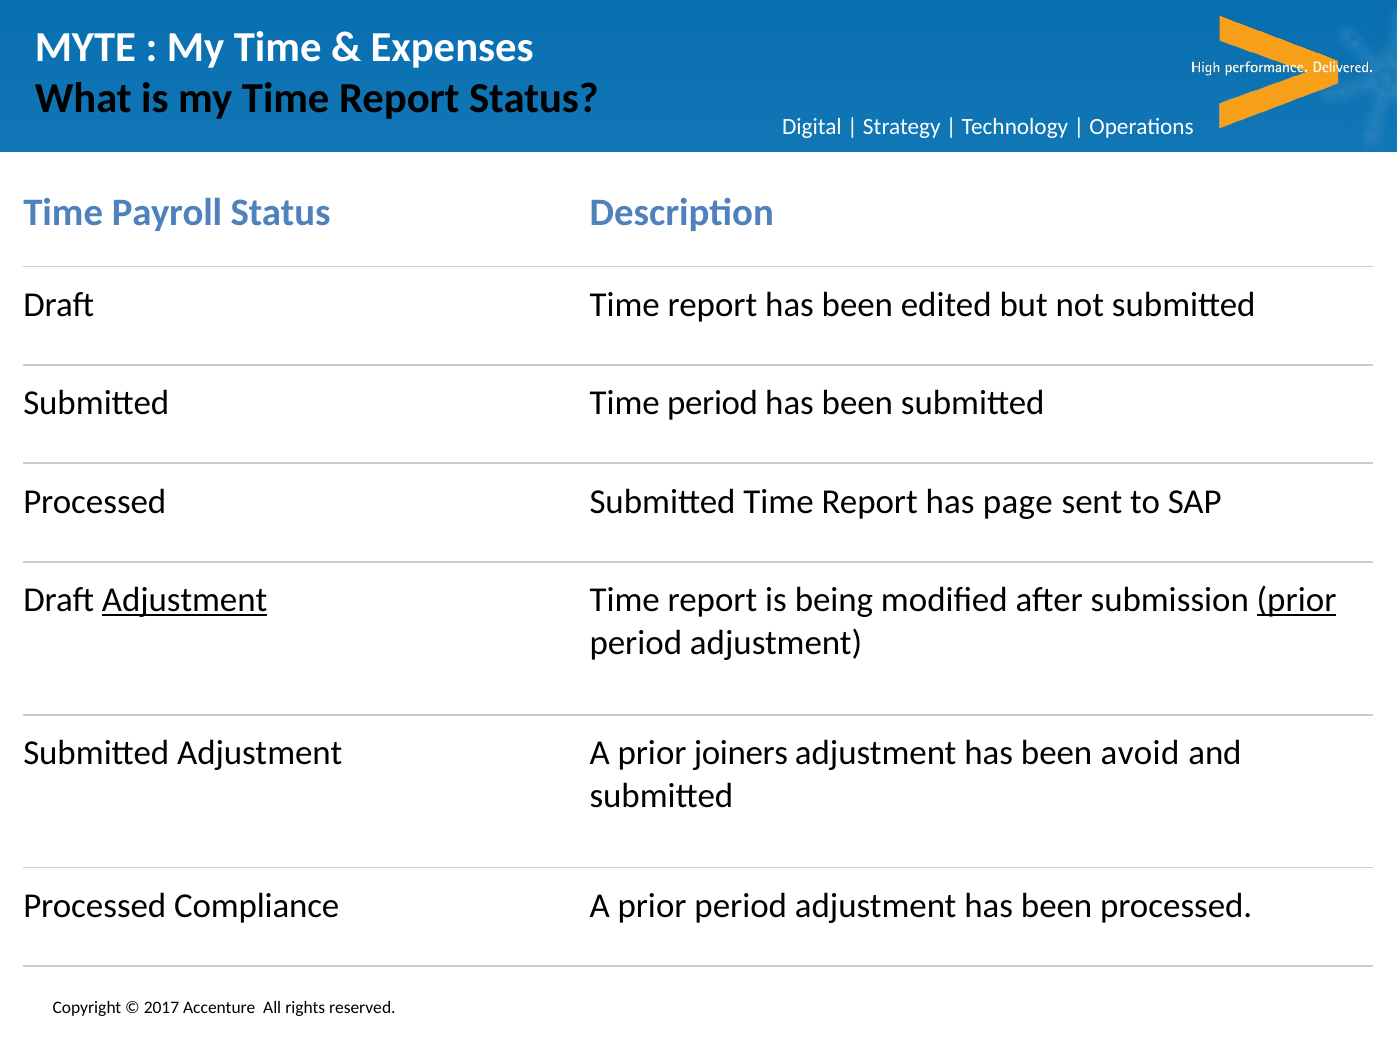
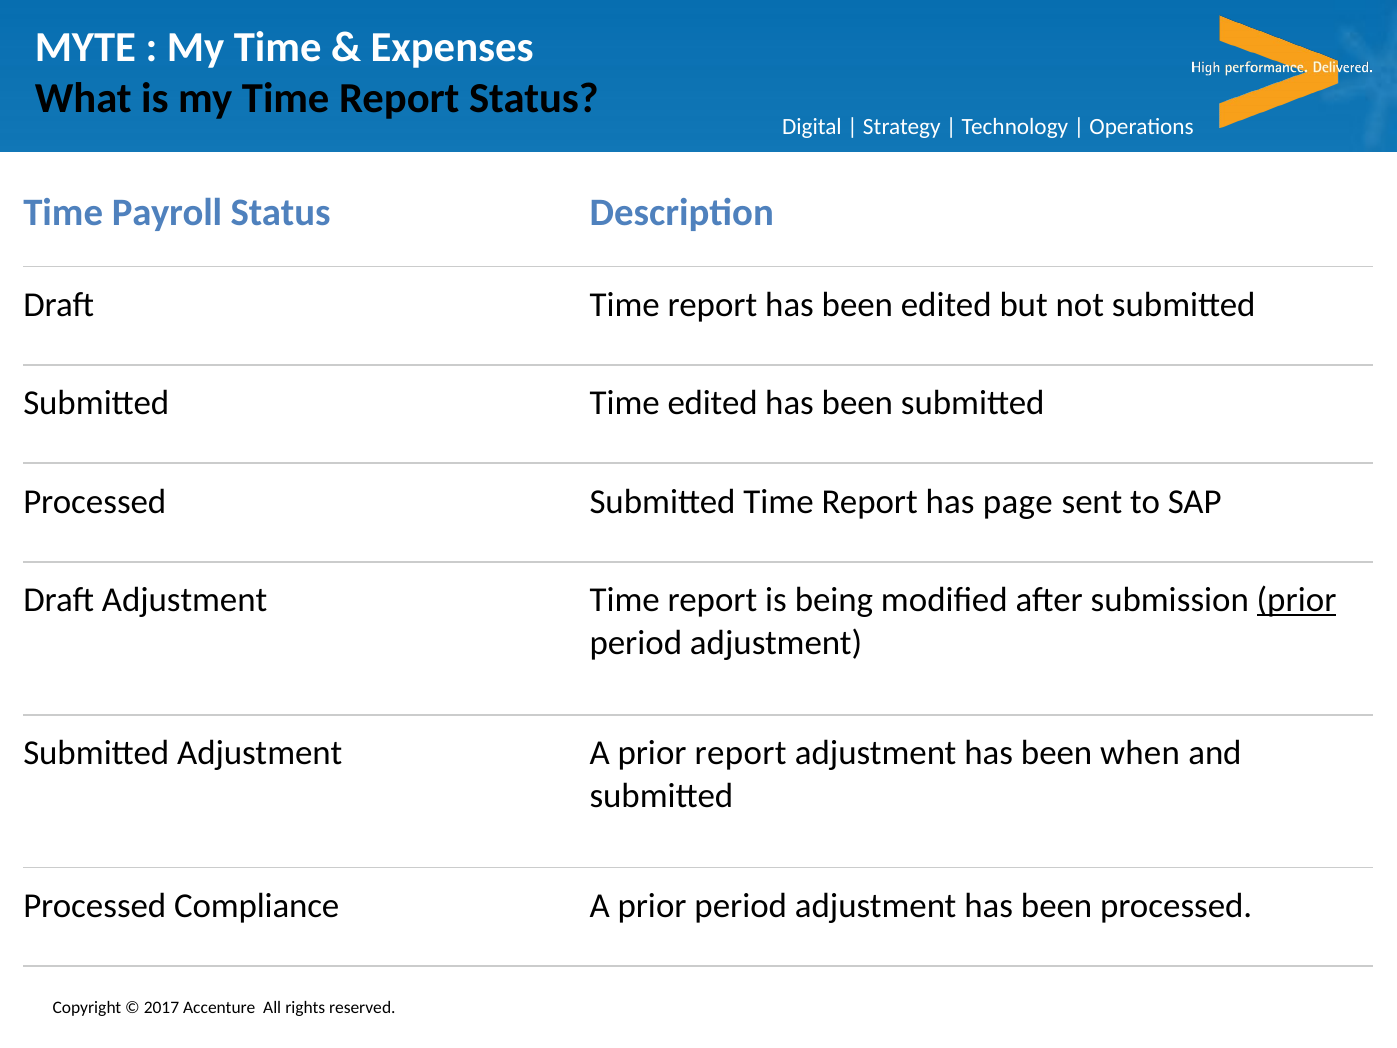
Time period: period -> edited
Adjustment at (185, 600) underline: present -> none
prior joiners: joiners -> report
avoid: avoid -> when
